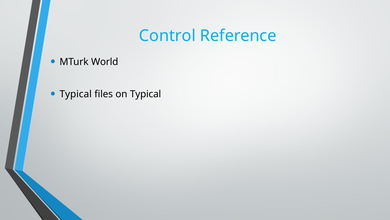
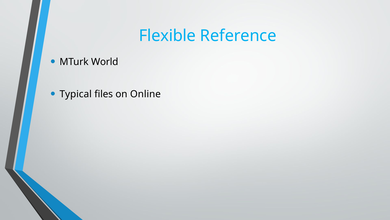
Control: Control -> Flexible
on Typical: Typical -> Online
